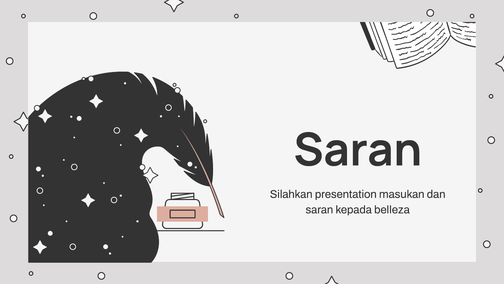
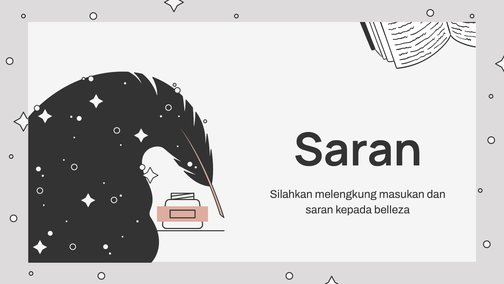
presentation: presentation -> melengkung
